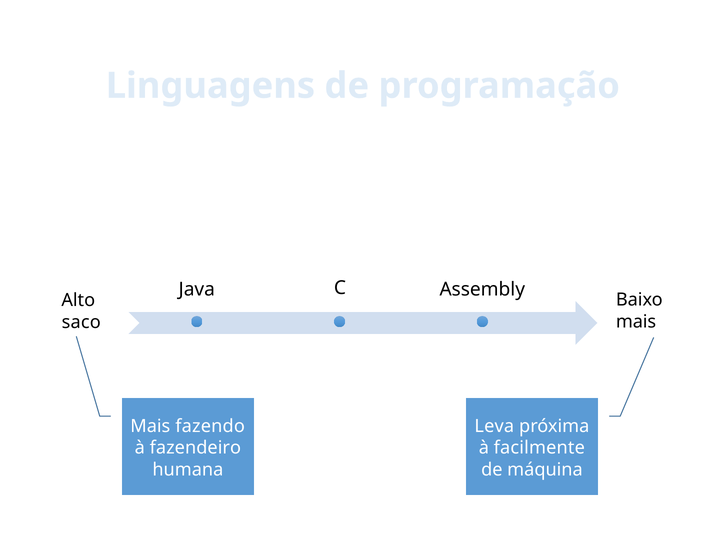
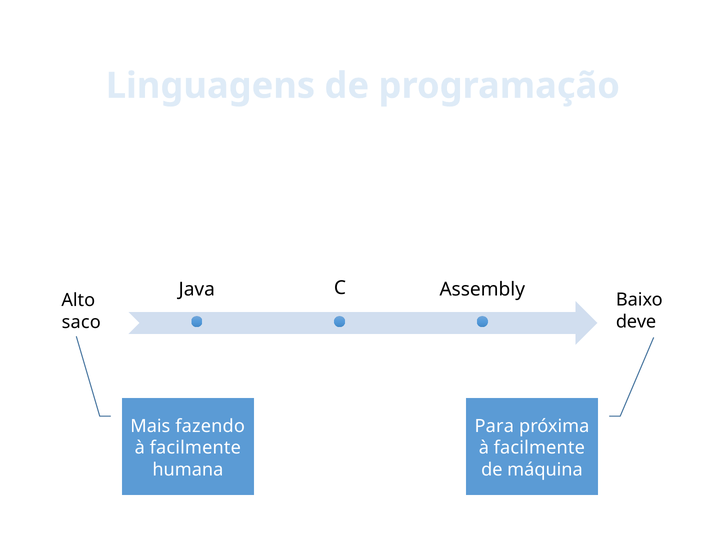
mais at (636, 321): mais -> deve
Leva: Leva -> Para
fazendeiro at (195, 447): fazendeiro -> facilmente
